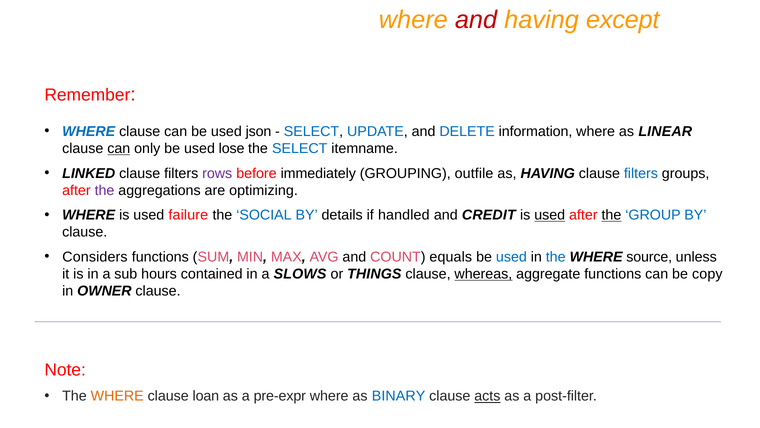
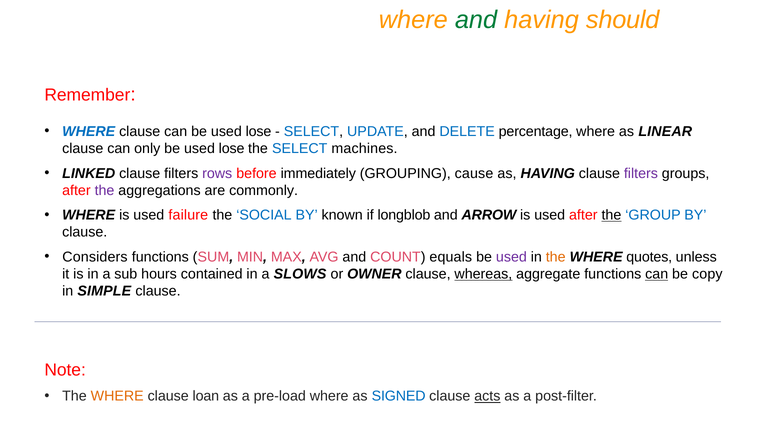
and at (476, 20) colour: red -> green
except: except -> should
can be used json: json -> lose
information: information -> percentage
can at (119, 148) underline: present -> none
itemname: itemname -> machines
outfile: outfile -> cause
filters at (641, 173) colour: blue -> purple
optimizing: optimizing -> commonly
details: details -> known
handled: handled -> longblob
CREDIT: CREDIT -> ARROW
used at (550, 215) underline: present -> none
used at (511, 257) colour: blue -> purple
the at (556, 257) colour: blue -> orange
source: source -> quotes
THINGS: THINGS -> OWNER
can at (657, 274) underline: none -> present
OWNER: OWNER -> SIMPLE
pre-expr: pre-expr -> pre-load
BINARY: BINARY -> SIGNED
